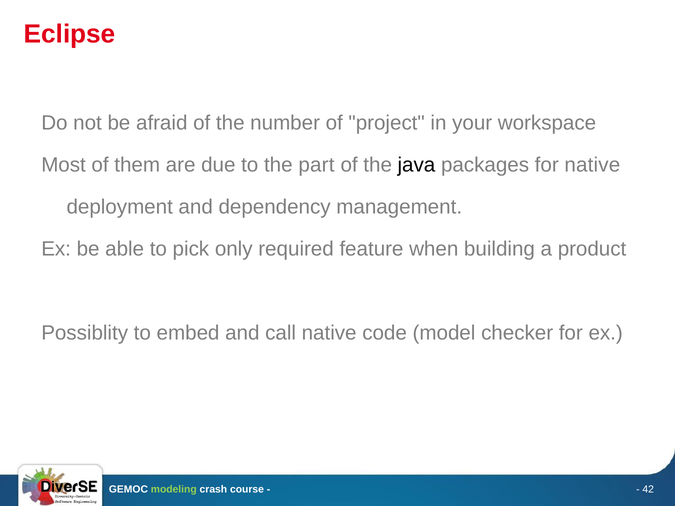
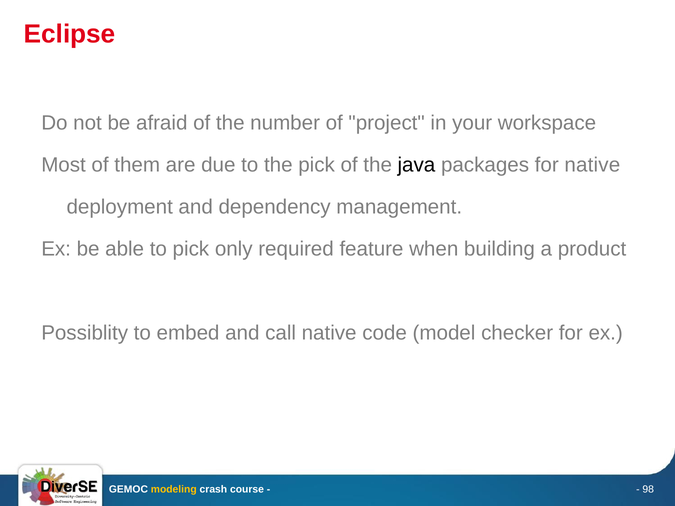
the part: part -> pick
modeling colour: light green -> yellow
42: 42 -> 98
